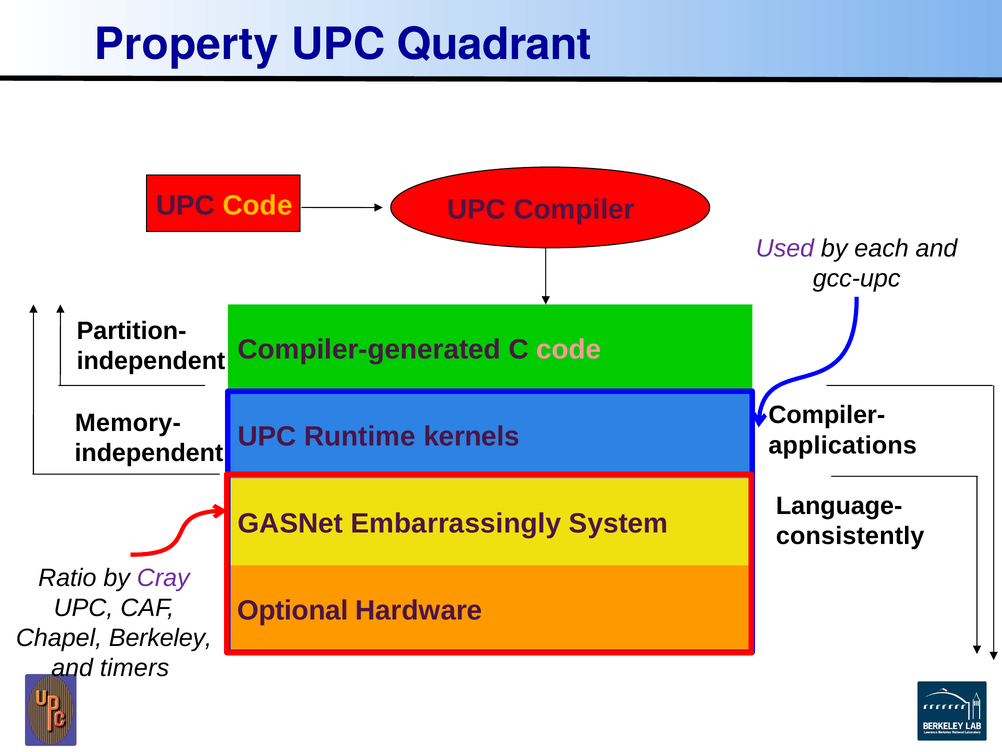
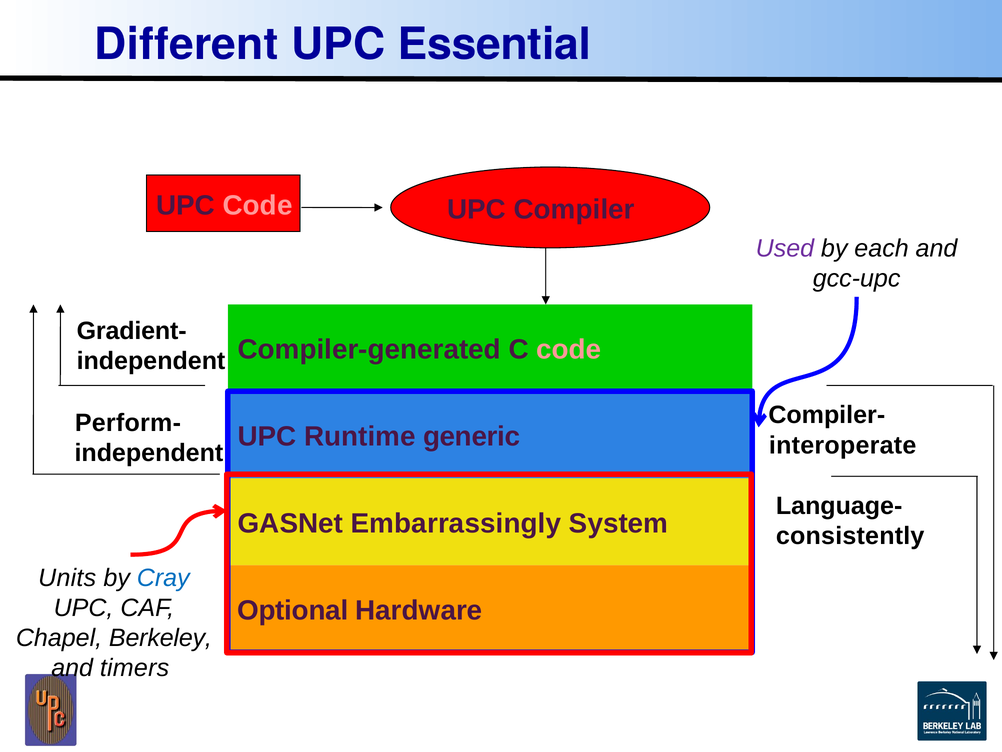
Property: Property -> Different
Quadrant: Quadrant -> Essential
Code at (258, 205) colour: yellow -> pink
Partition-: Partition- -> Gradient-
Memory-: Memory- -> Perform-
kernels: kernels -> generic
applications: applications -> interoperate
Ratio: Ratio -> Units
Cray colour: purple -> blue
